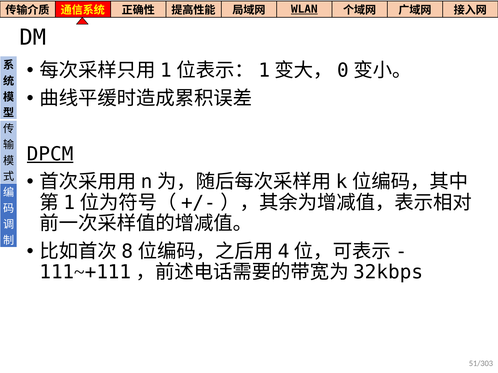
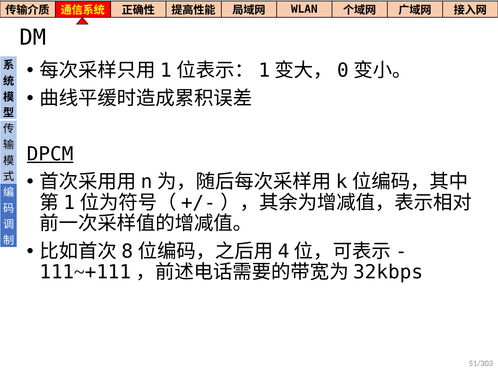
WLAN underline: present -> none
